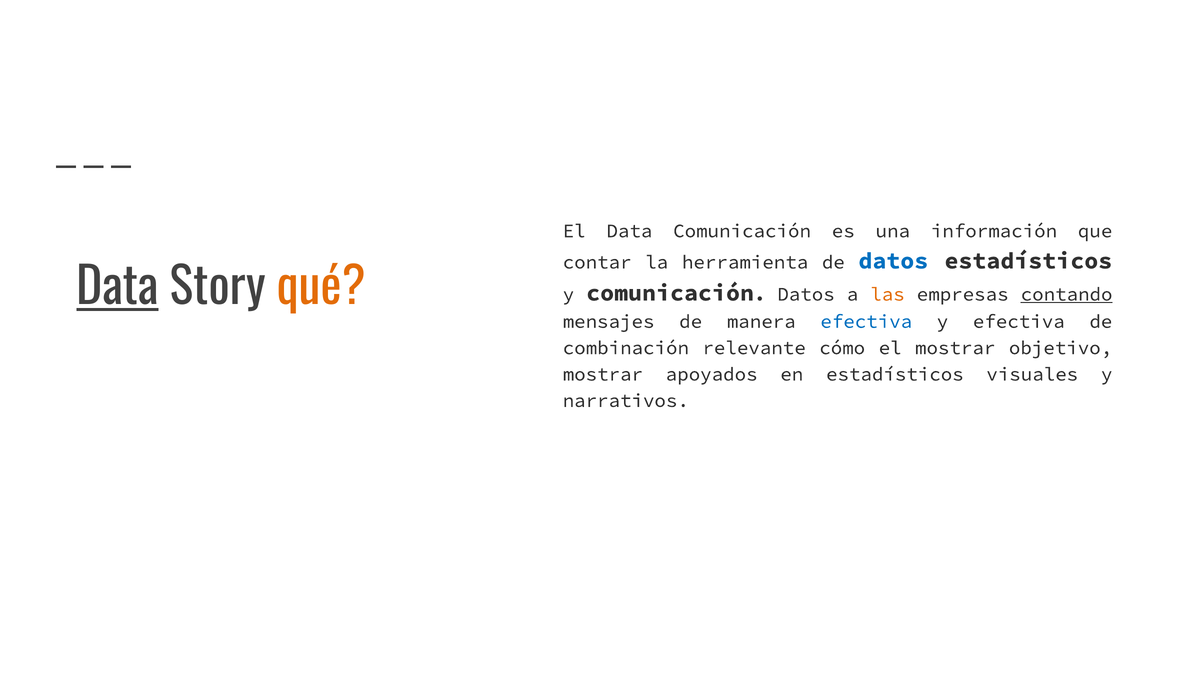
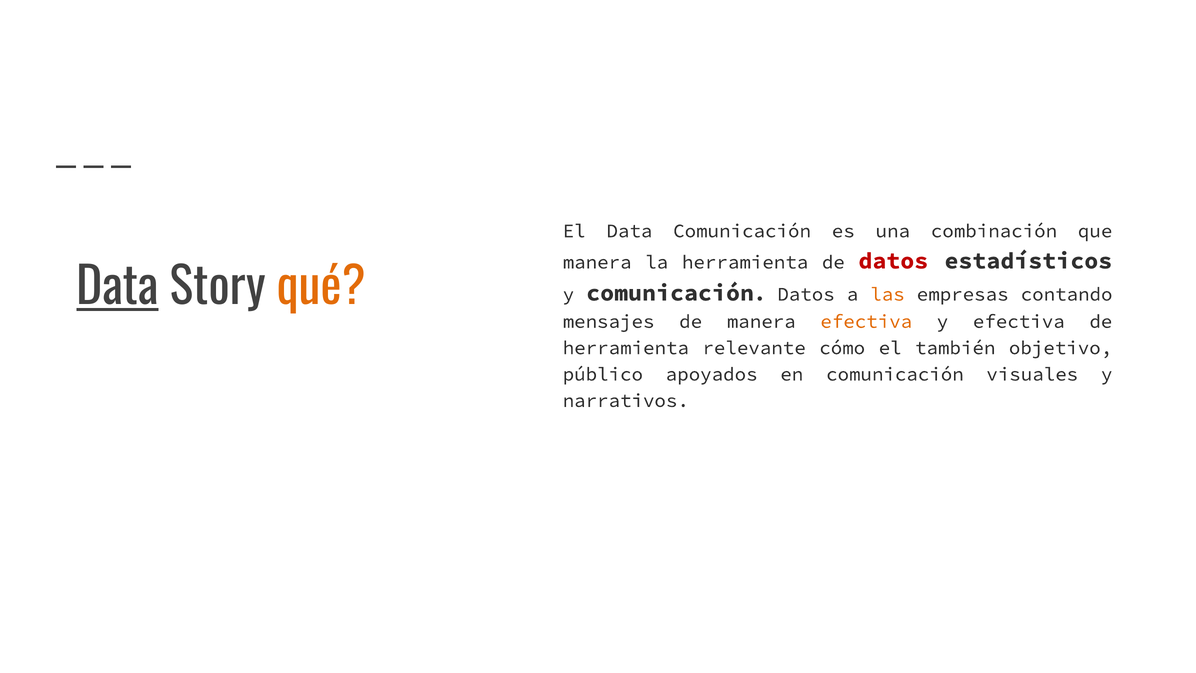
información: información -> combinación
contar at (597, 262): contar -> manera
datos at (893, 261) colour: blue -> red
contando underline: present -> none
efectiva at (866, 321) colour: blue -> orange
combinación at (626, 348): combinación -> herramienta
el mostrar: mostrar -> también
mostrar at (603, 374): mostrar -> público
en estadísticos: estadísticos -> comunicación
